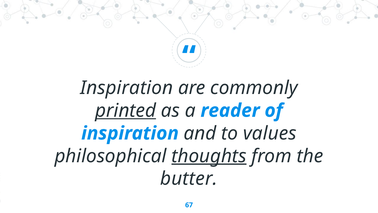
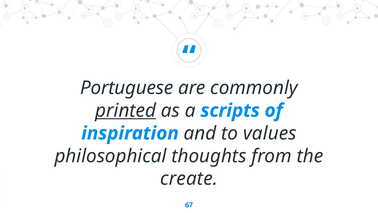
Inspiration at (127, 88): Inspiration -> Portuguese
reader: reader -> scripts
thoughts underline: present -> none
butter: butter -> create
